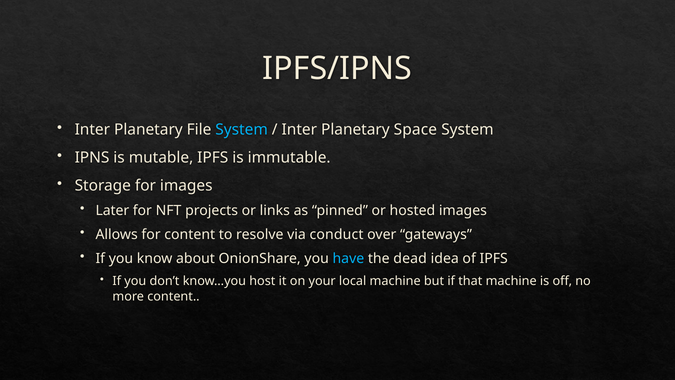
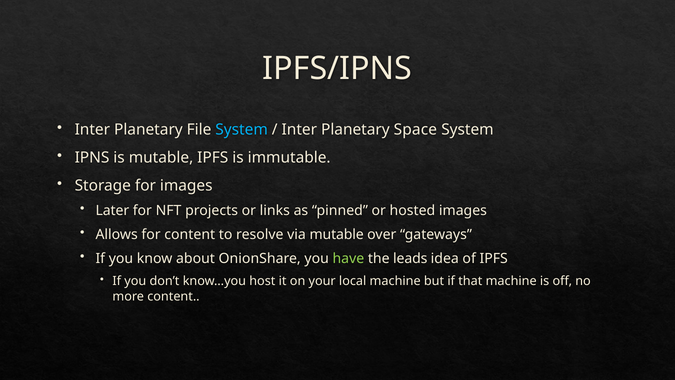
via conduct: conduct -> mutable
have colour: light blue -> light green
dead: dead -> leads
